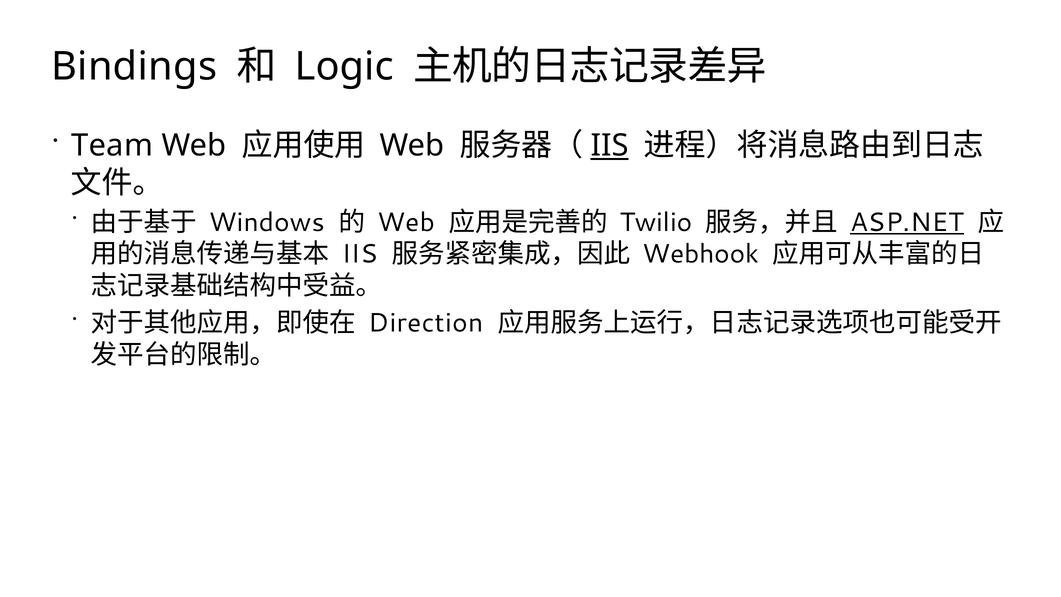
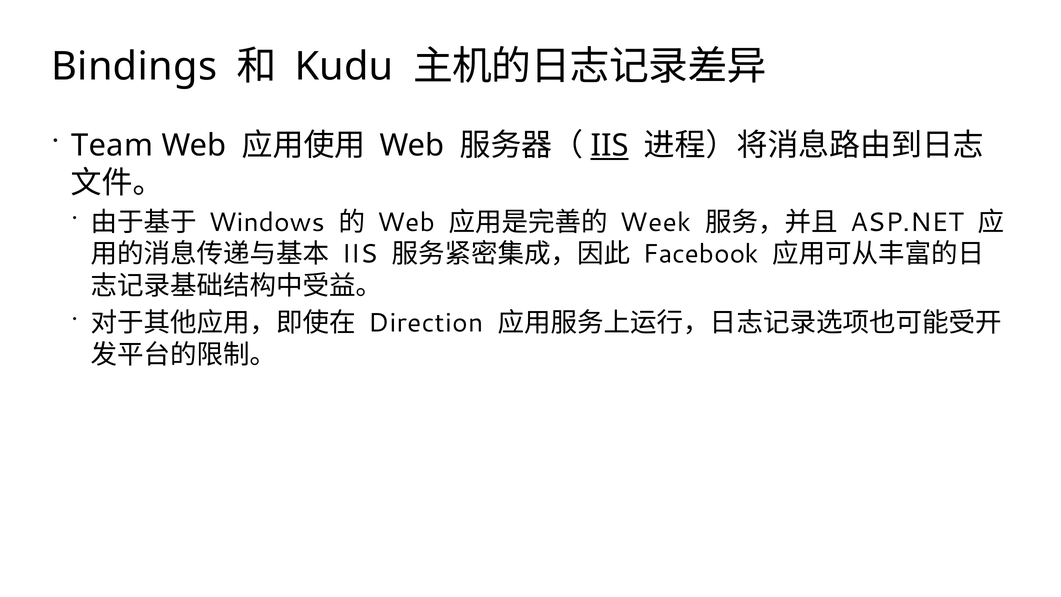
Logic: Logic -> Kudu
Twilio: Twilio -> Week
ASP.NET underline: present -> none
Webhook: Webhook -> Facebook
